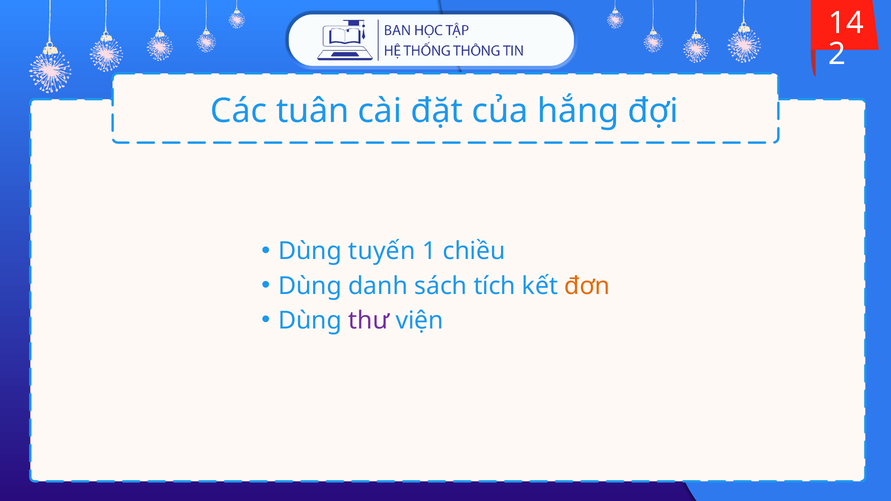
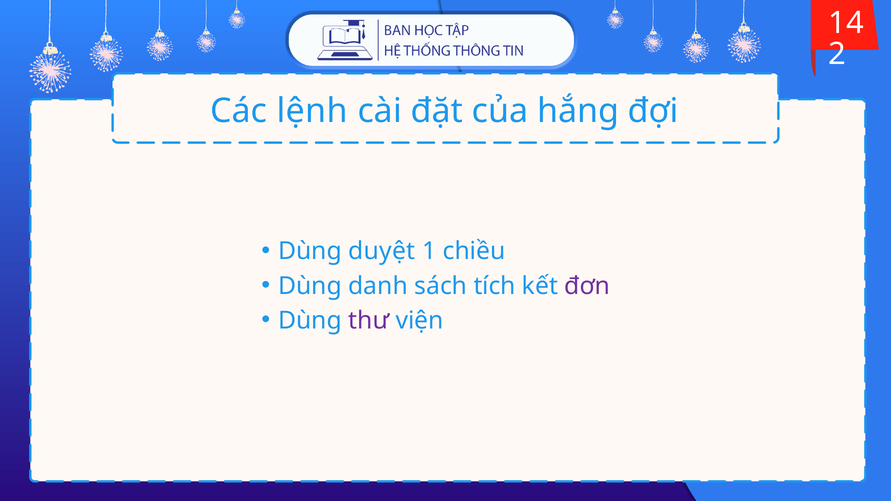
tuân: tuân -> lệnh
tuyến: tuyến -> duyệt
đơn colour: orange -> purple
